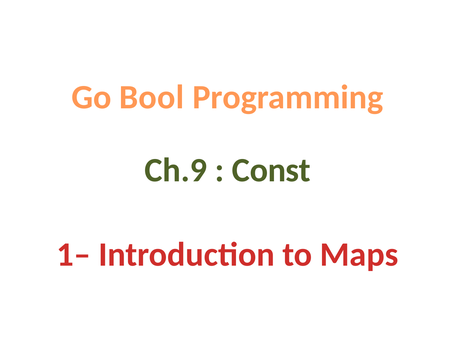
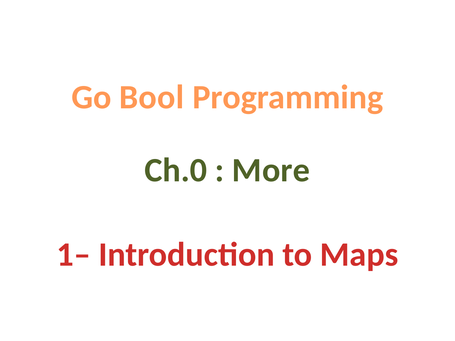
Ch.9: Ch.9 -> Ch.0
Const: Const -> More
